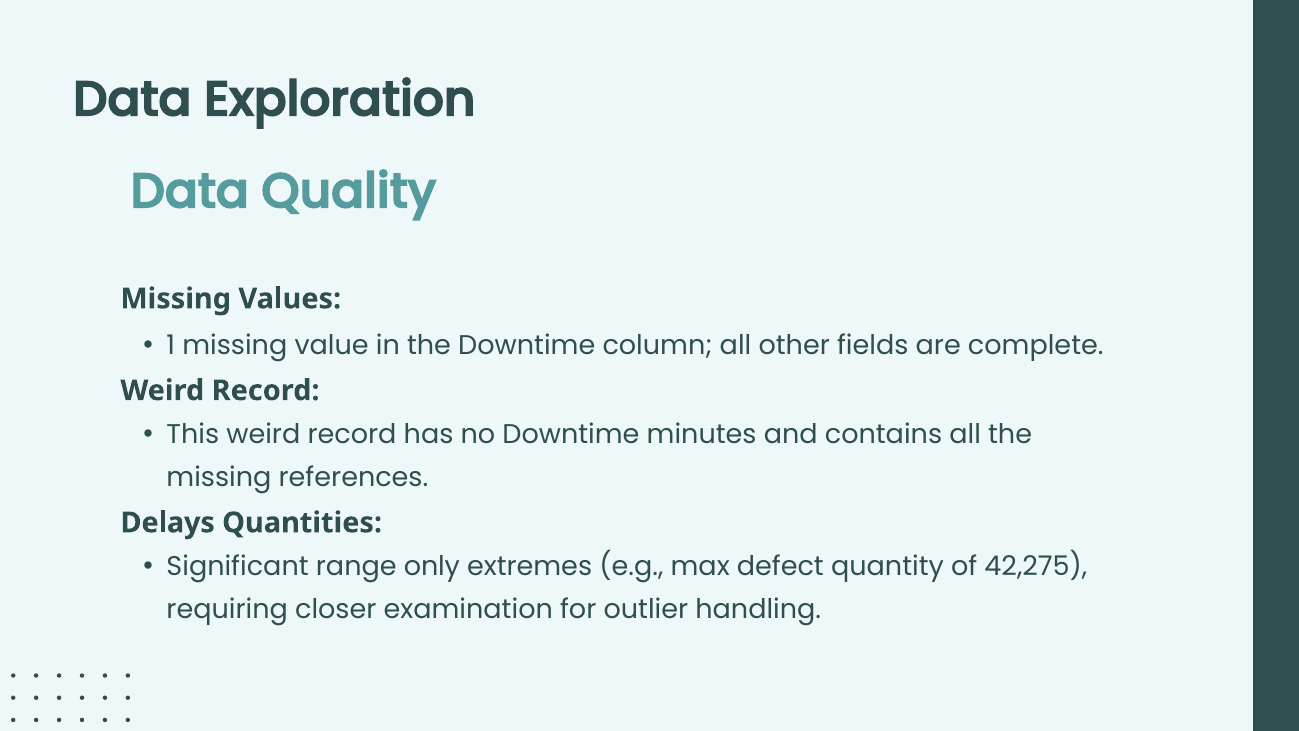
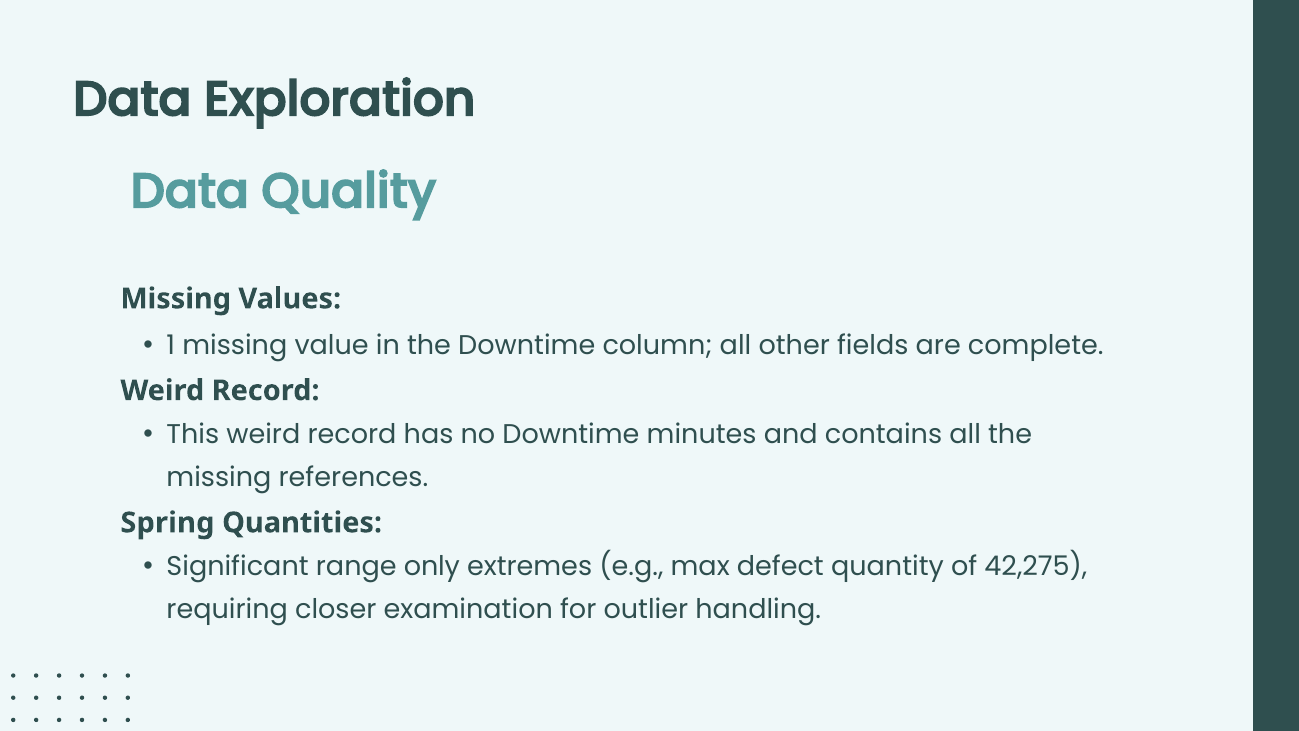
Delays: Delays -> Spring
